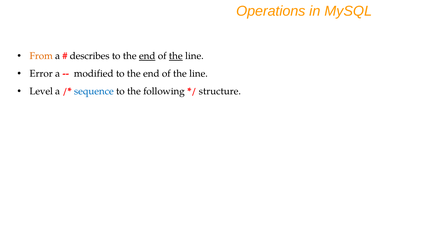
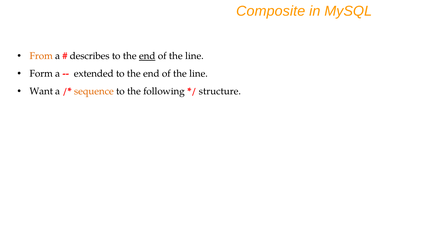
Operations: Operations -> Composite
the at (176, 56) underline: present -> none
Error: Error -> Form
modified: modified -> extended
Level: Level -> Want
sequence colour: blue -> orange
